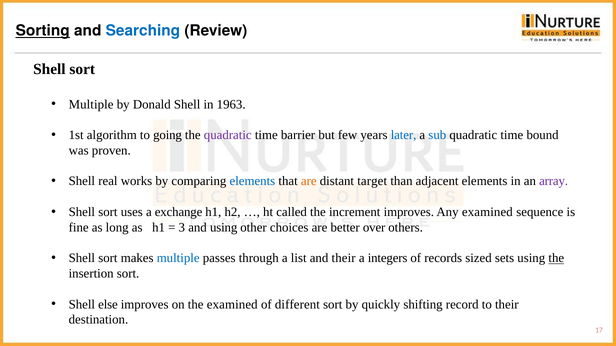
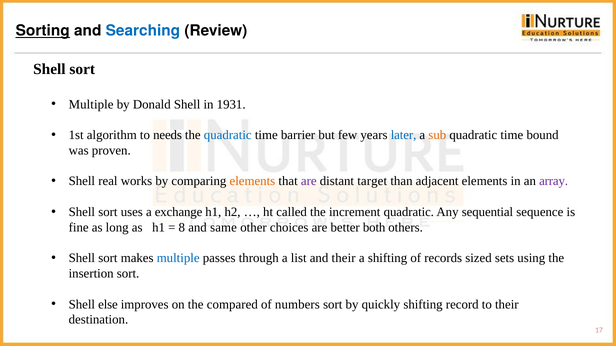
1963: 1963 -> 1931
going: going -> needs
quadratic at (228, 135) colour: purple -> blue
sub colour: blue -> orange
elements at (252, 181) colour: blue -> orange
are at (309, 181) colour: orange -> purple
increment improves: improves -> quadratic
Any examined: examined -> sequential
3: 3 -> 8
and using: using -> same
over: over -> both
a integers: integers -> shifting
the at (556, 259) underline: present -> none
the examined: examined -> compared
different: different -> numbers
